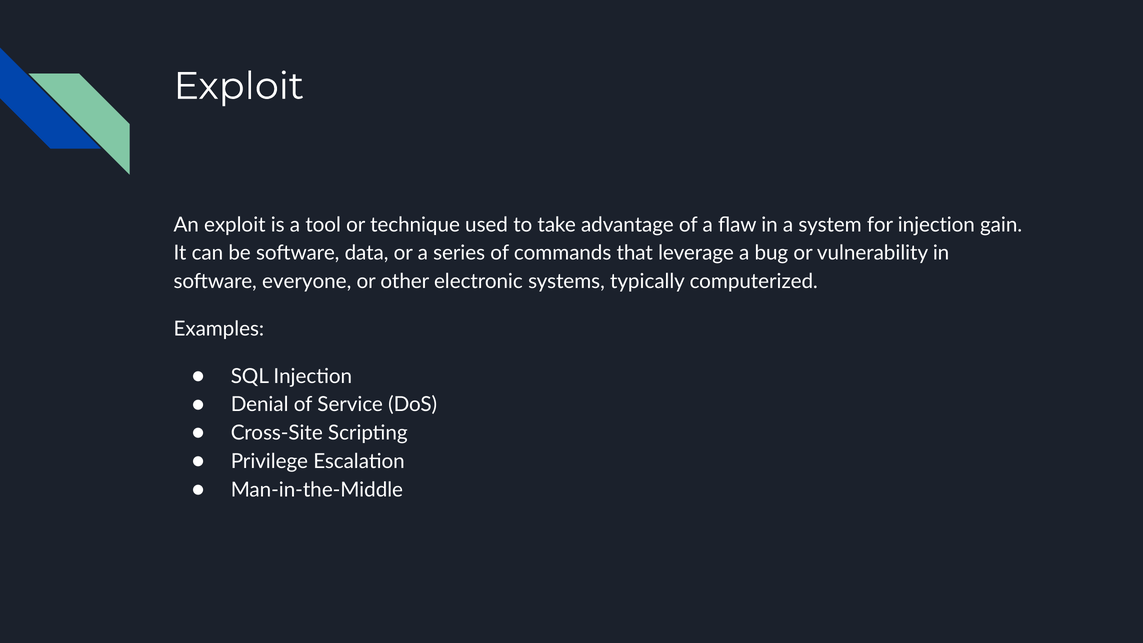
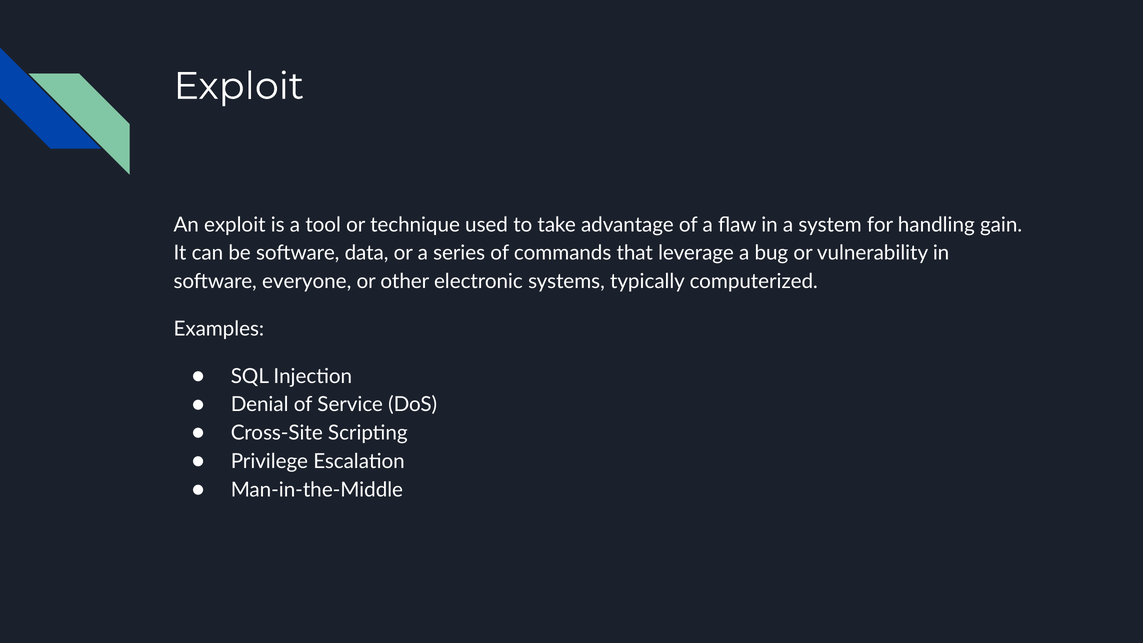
for injection: injection -> handling
